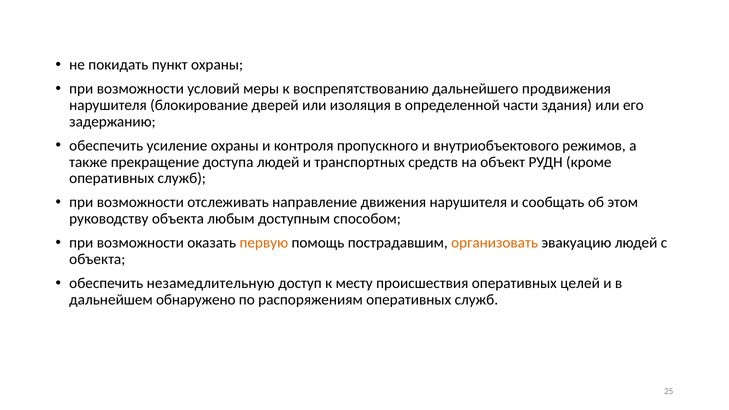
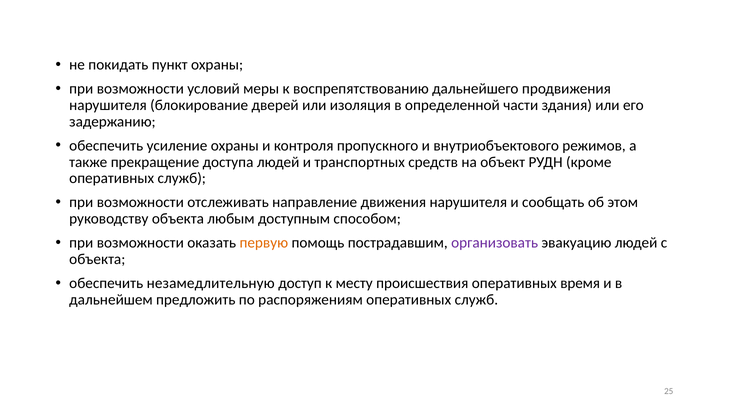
организовать colour: orange -> purple
целей: целей -> время
обнаружено: обнаружено -> предложить
